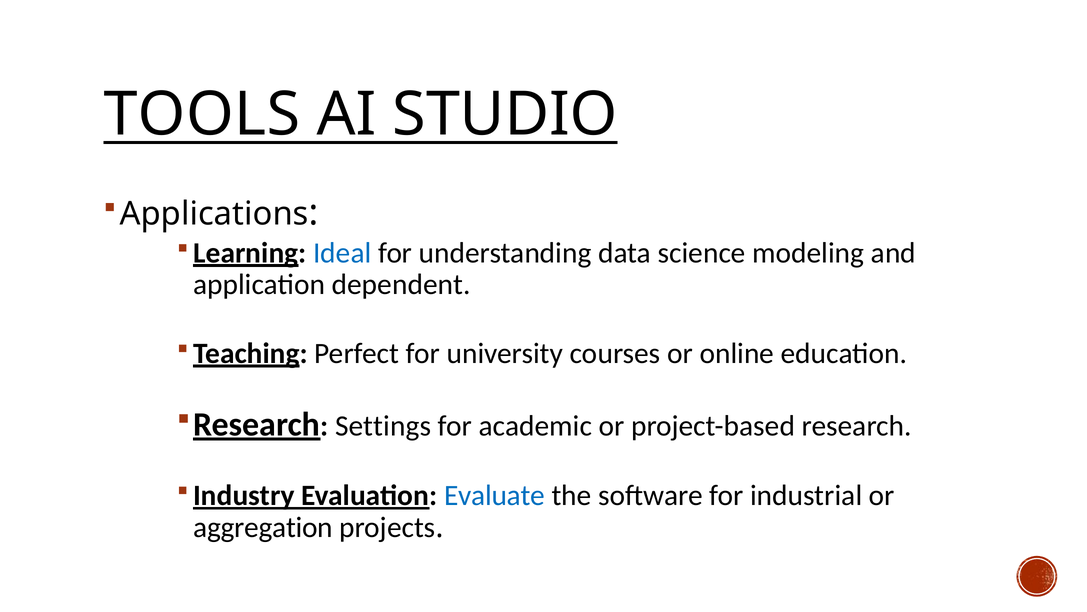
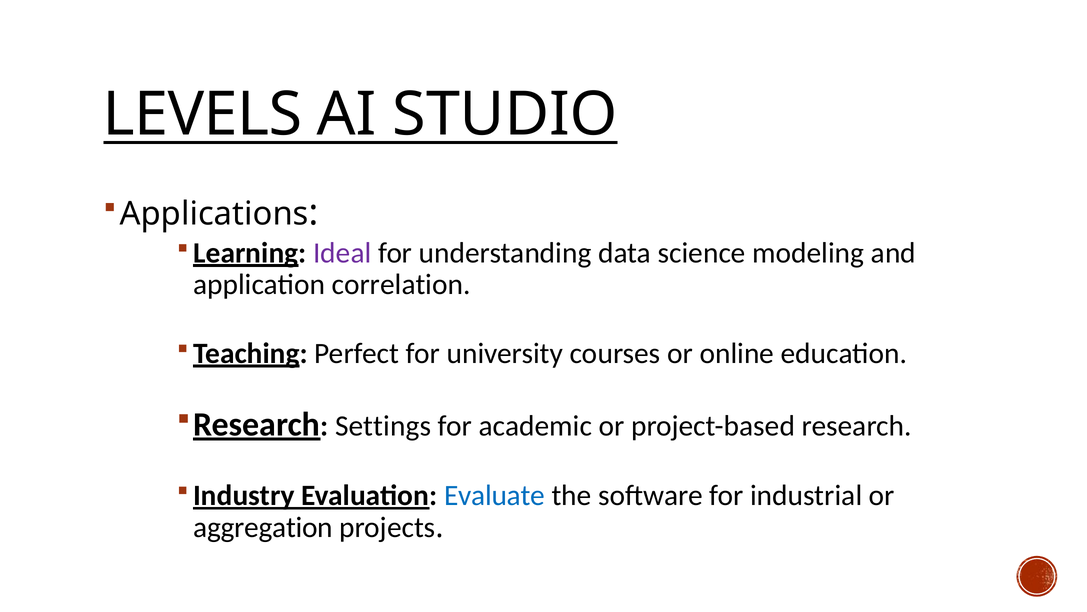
TOOLS: TOOLS -> LEVELS
Ideal colour: blue -> purple
dependent: dependent -> correlation
